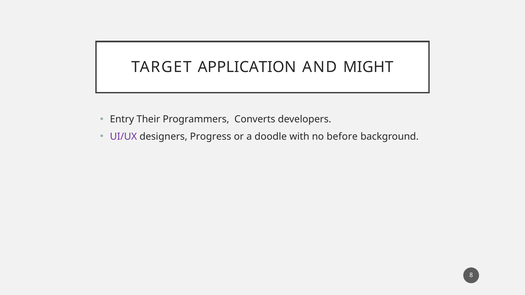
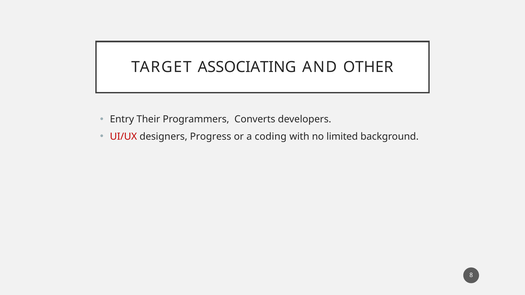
APPLICATION: APPLICATION -> ASSOCIATING
MIGHT: MIGHT -> OTHER
UI/UX colour: purple -> red
doodle: doodle -> coding
before: before -> limited
